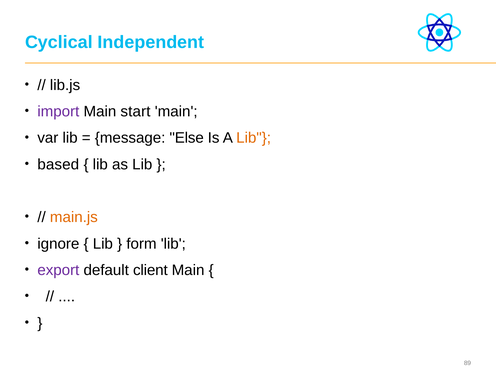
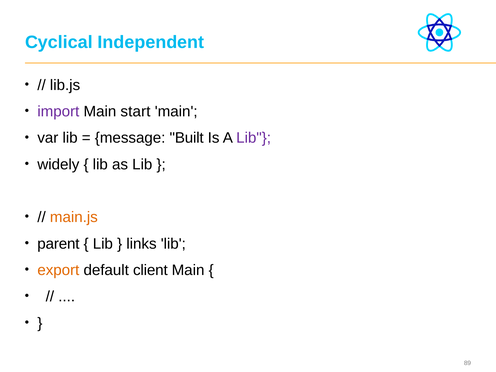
Else: Else -> Built
Lib at (254, 138) colour: orange -> purple
based: based -> widely
ignore: ignore -> parent
form: form -> links
export colour: purple -> orange
